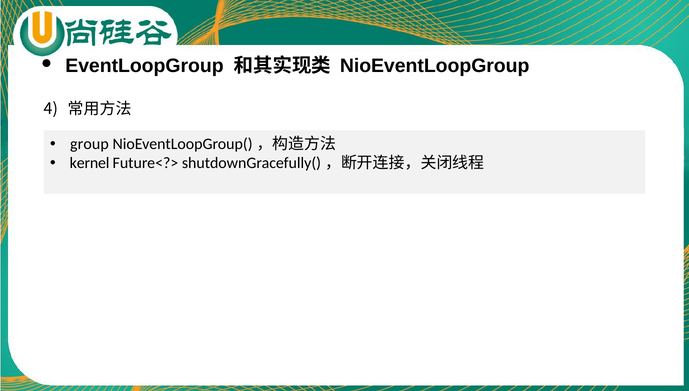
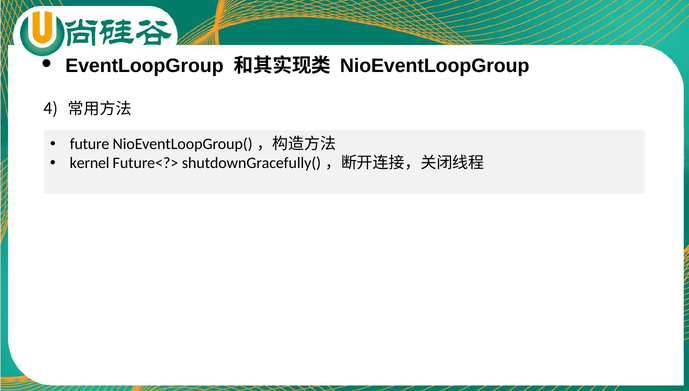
group: group -> future
